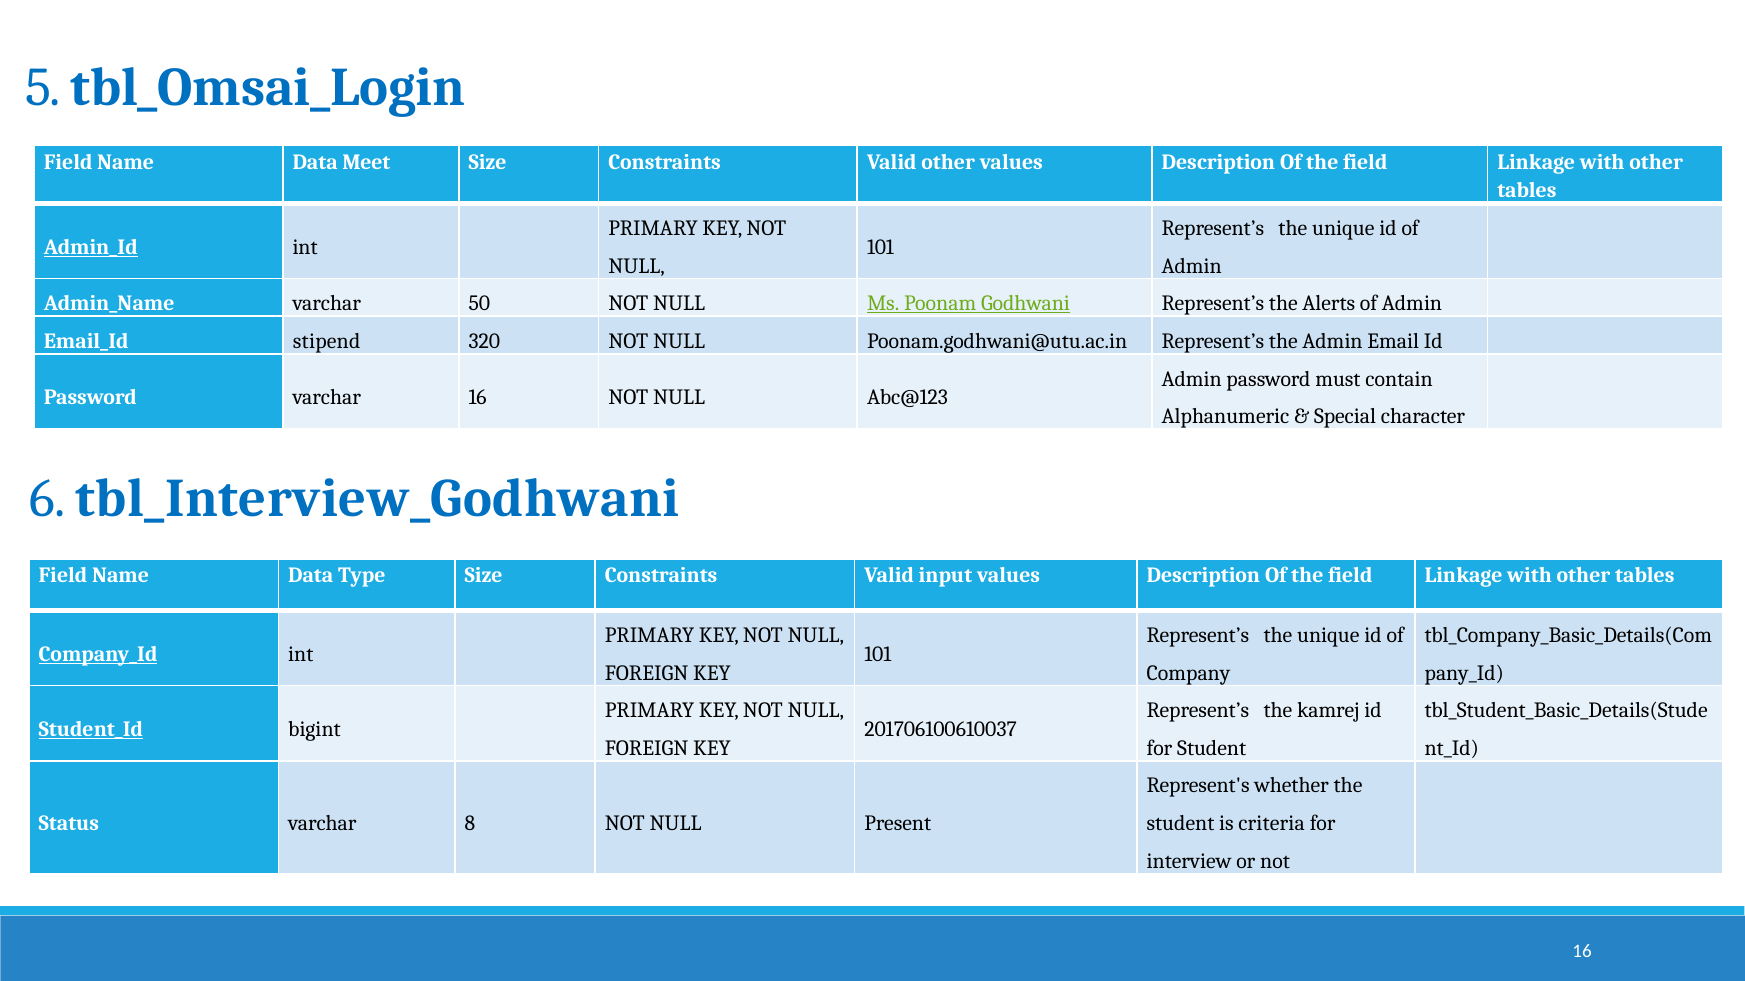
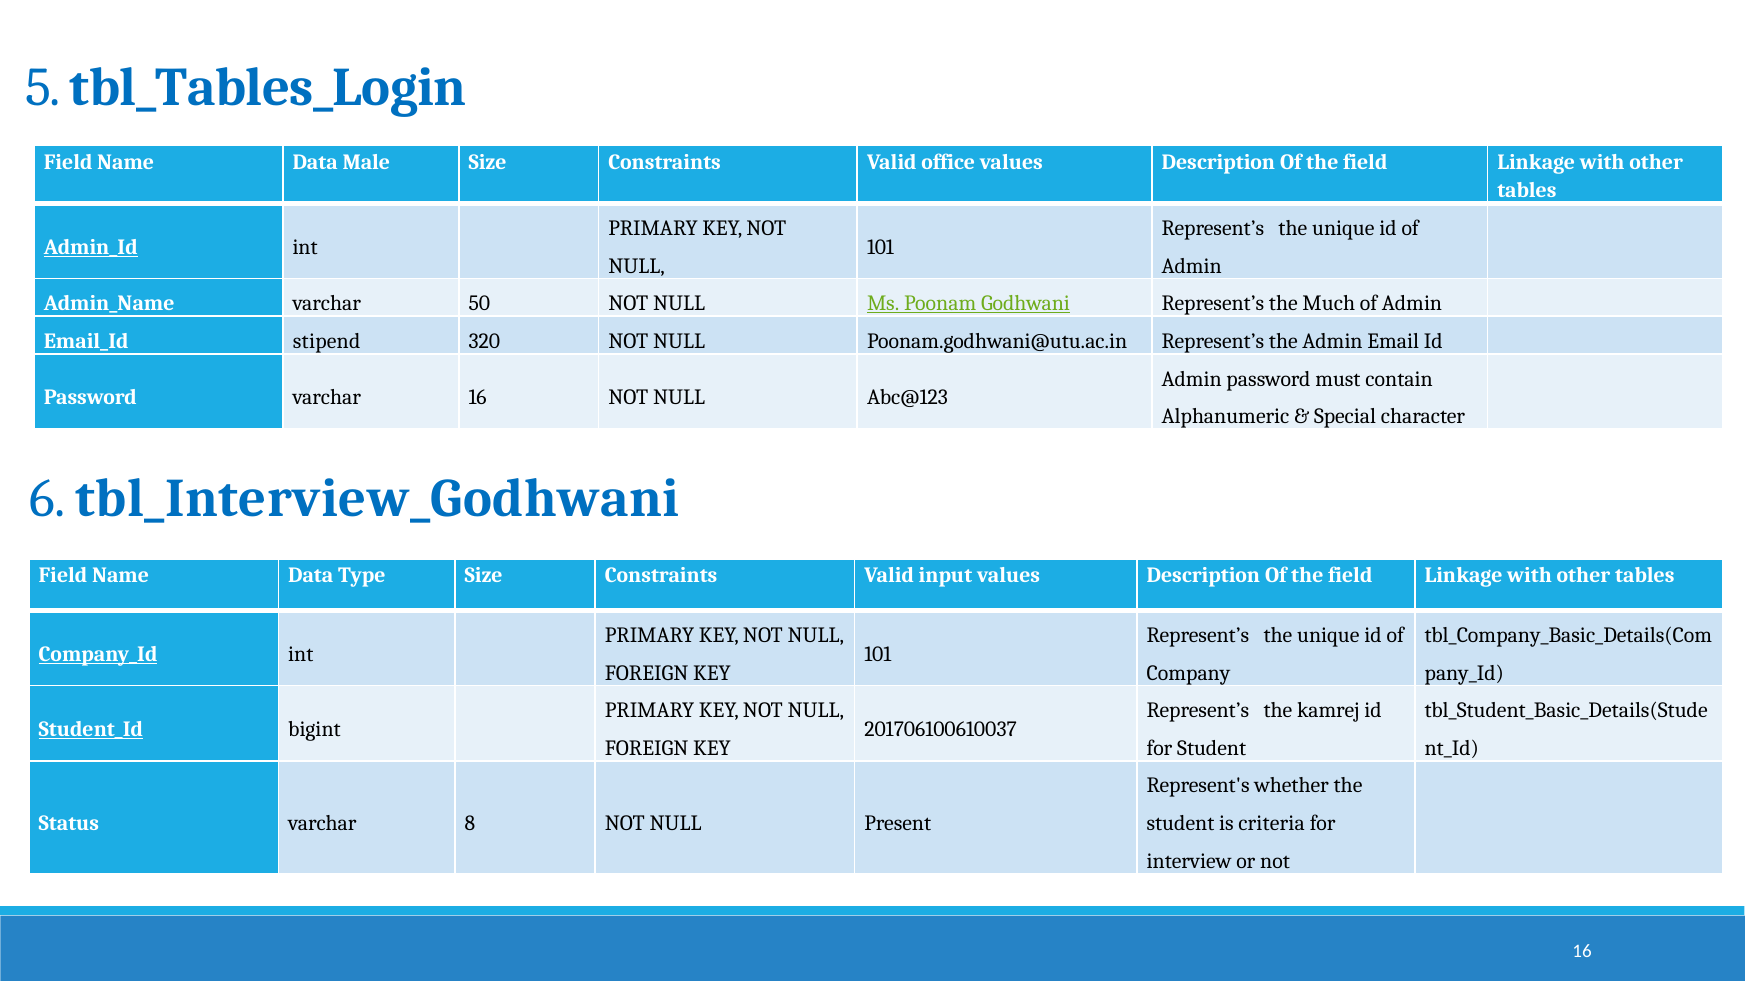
tbl_Omsai_Login: tbl_Omsai_Login -> tbl_Tables_Login
Meet: Meet -> Male
Valid other: other -> office
Alerts: Alerts -> Much
